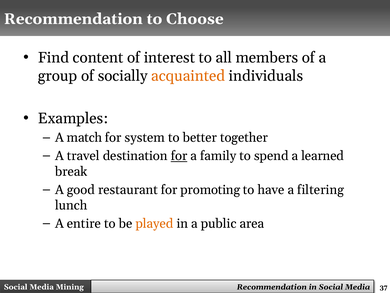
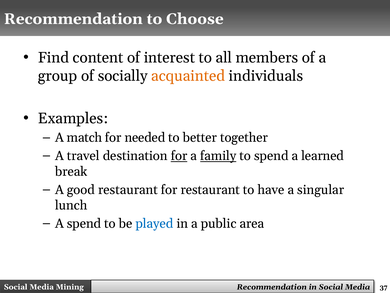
system: system -> needed
family underline: none -> present
for promoting: promoting -> restaurant
filtering: filtering -> singular
A entire: entire -> spend
played colour: orange -> blue
